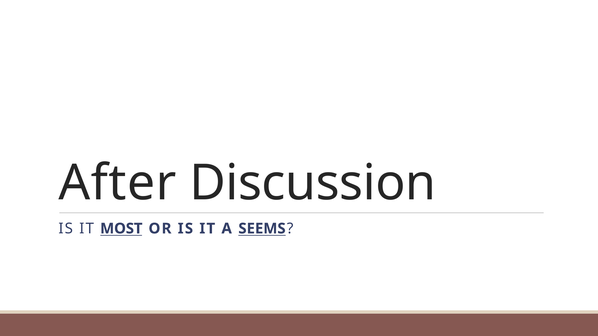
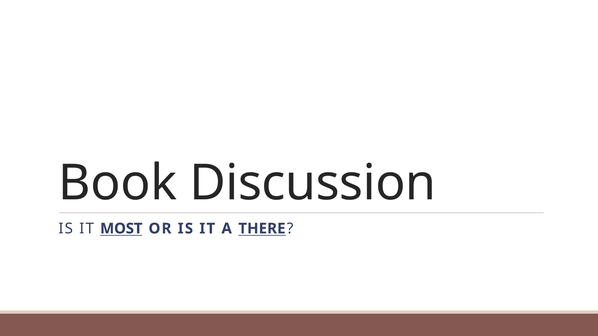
After: After -> Book
SEEMS: SEEMS -> THERE
